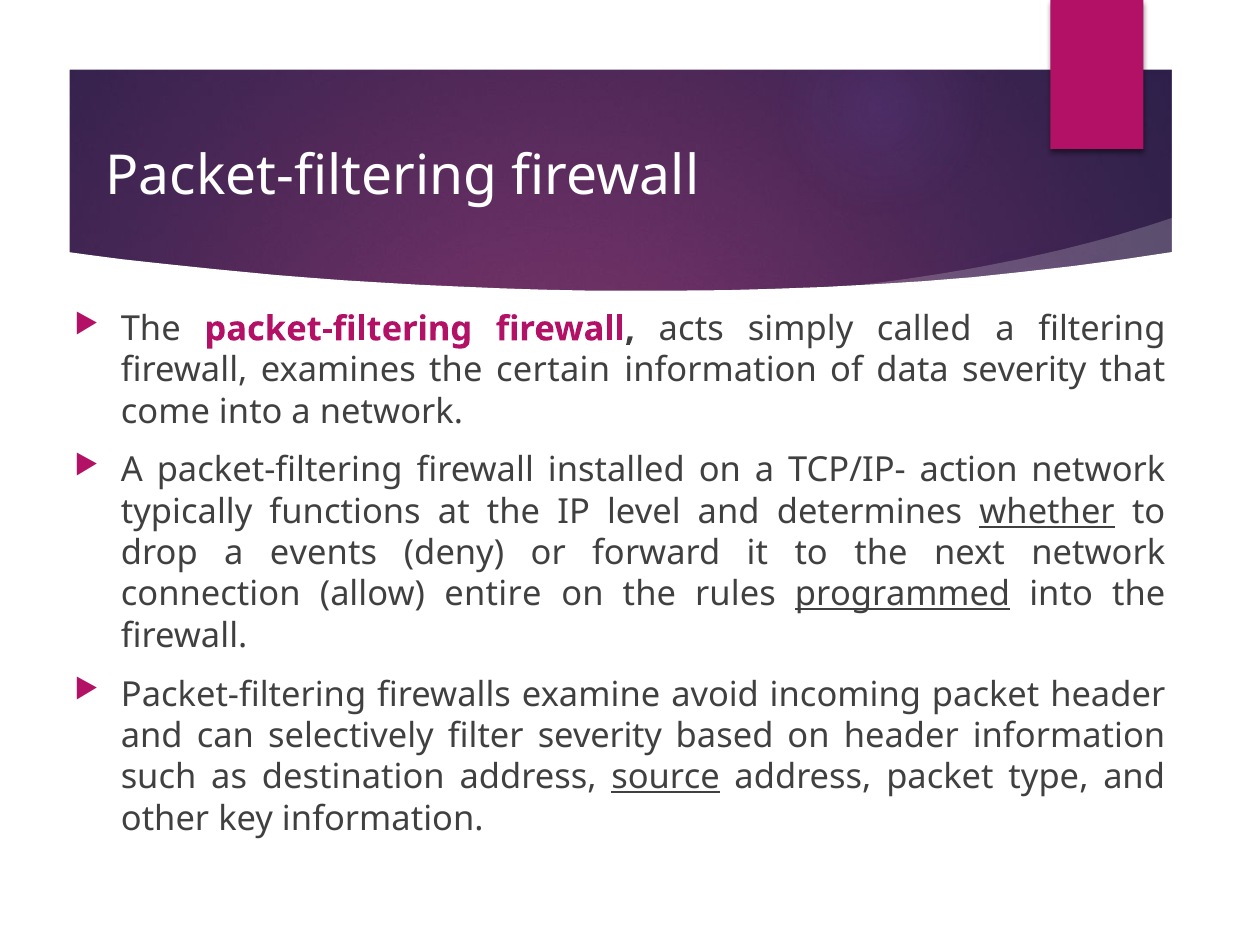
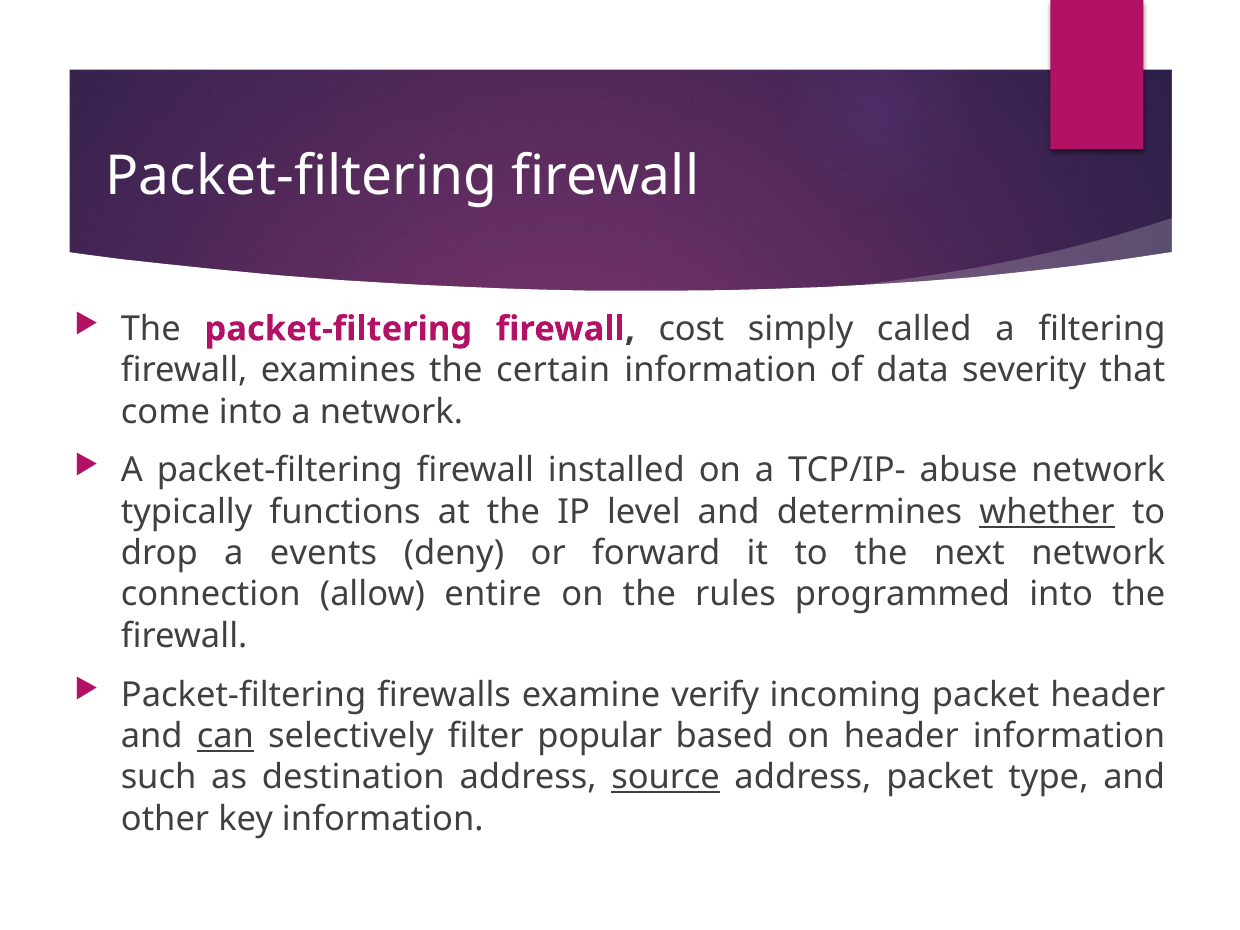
acts: acts -> cost
action: action -> abuse
programmed underline: present -> none
avoid: avoid -> verify
can underline: none -> present
filter severity: severity -> popular
